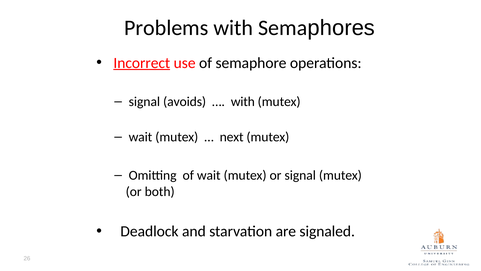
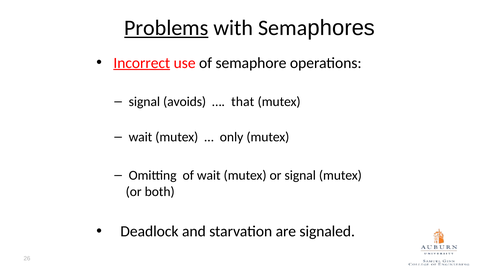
Problems underline: none -> present
with at (243, 102): with -> that
next: next -> only
